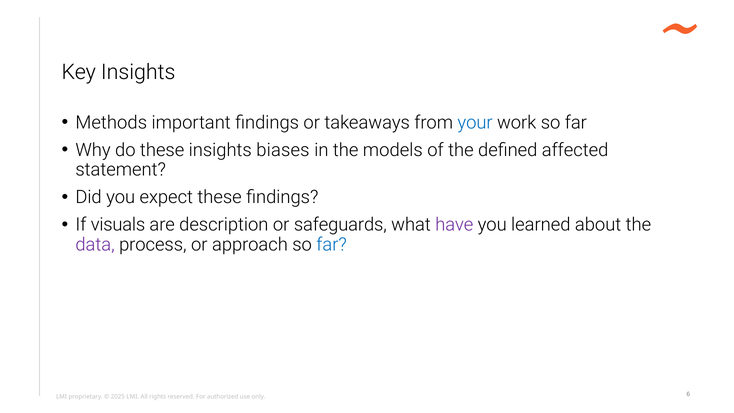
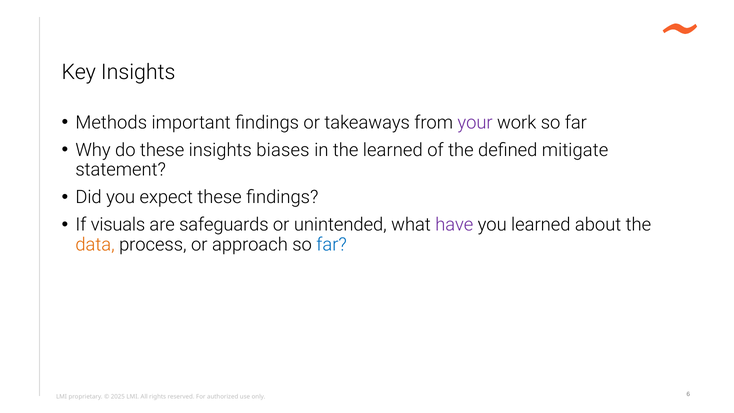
your colour: blue -> purple
the models: models -> learned
affected: affected -> mitigate
description: description -> safeguards
safeguards: safeguards -> unintended
data colour: purple -> orange
